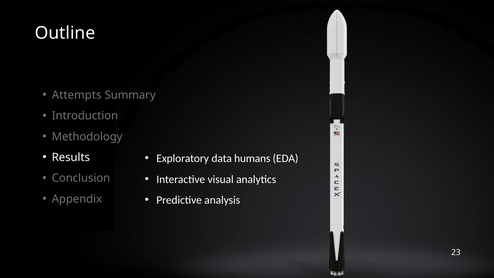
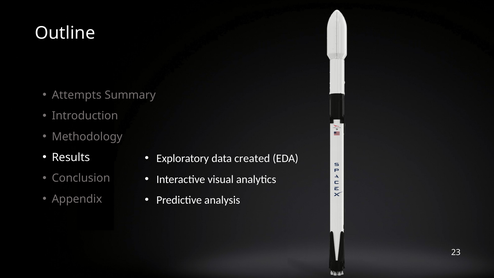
humans: humans -> created
